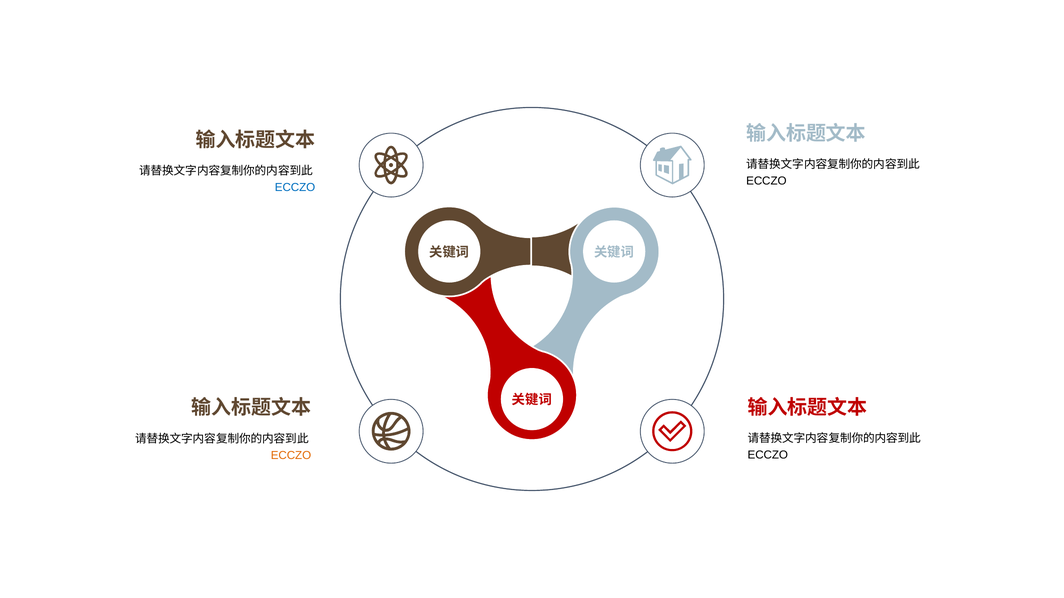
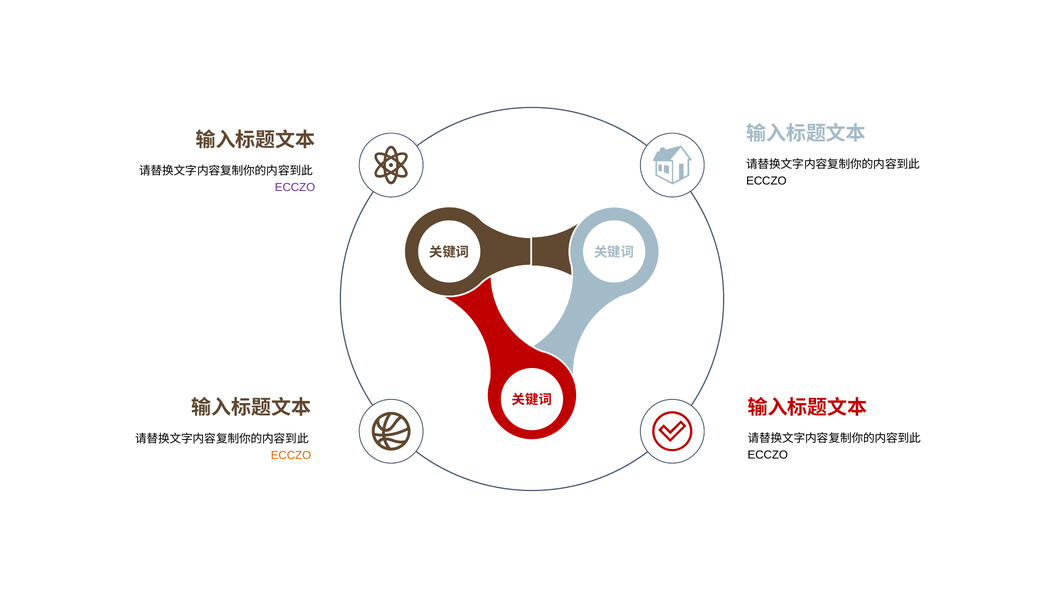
ECCZO at (295, 188) colour: blue -> purple
